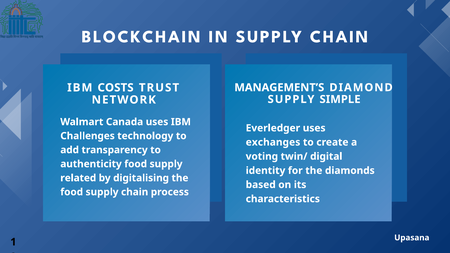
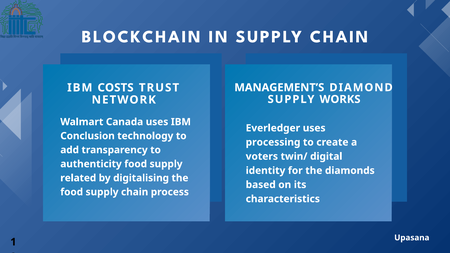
SIMPLE: SIMPLE -> WORKS
Challenges: Challenges -> Conclusion
exchanges: exchanges -> processing
voting: voting -> voters
